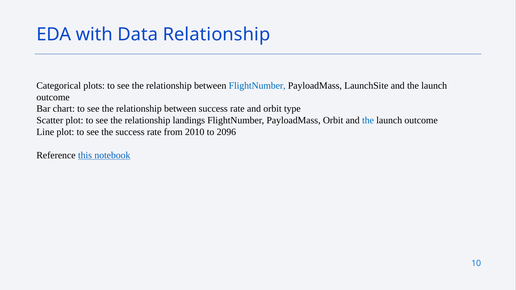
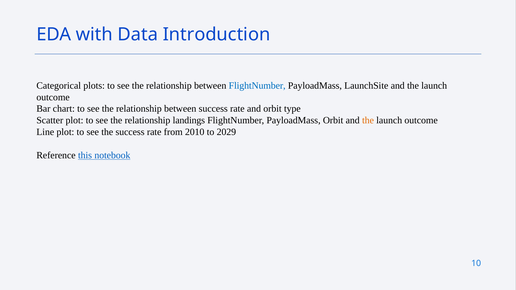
Data Relationship: Relationship -> Introduction
the at (368, 121) colour: blue -> orange
2096: 2096 -> 2029
